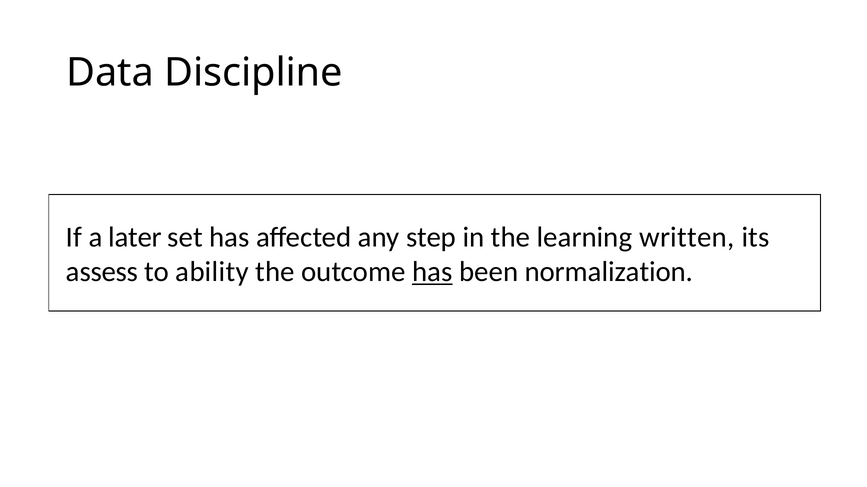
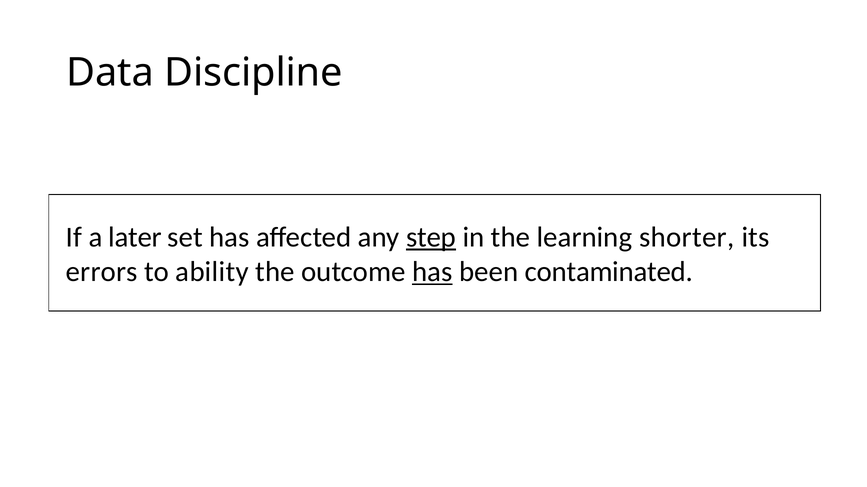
step underline: none -> present
written: written -> shorter
assess: assess -> errors
normalization: normalization -> contaminated
